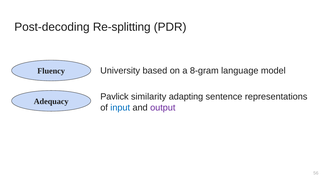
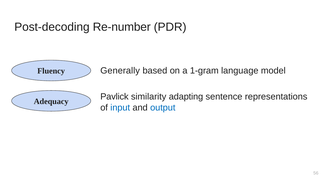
Re-splitting: Re-splitting -> Re-number
University: University -> Generally
8-gram: 8-gram -> 1-gram
output colour: purple -> blue
